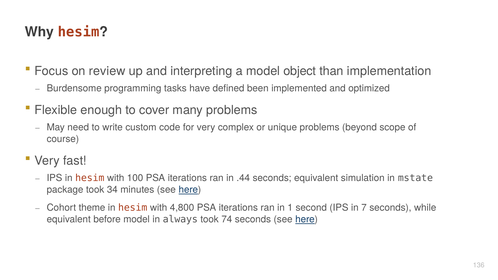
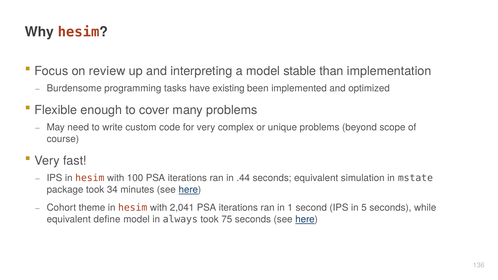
object: object -> stable
defined: defined -> existing
4,800: 4,800 -> 2,041
7: 7 -> 5
before: before -> define
74: 74 -> 75
